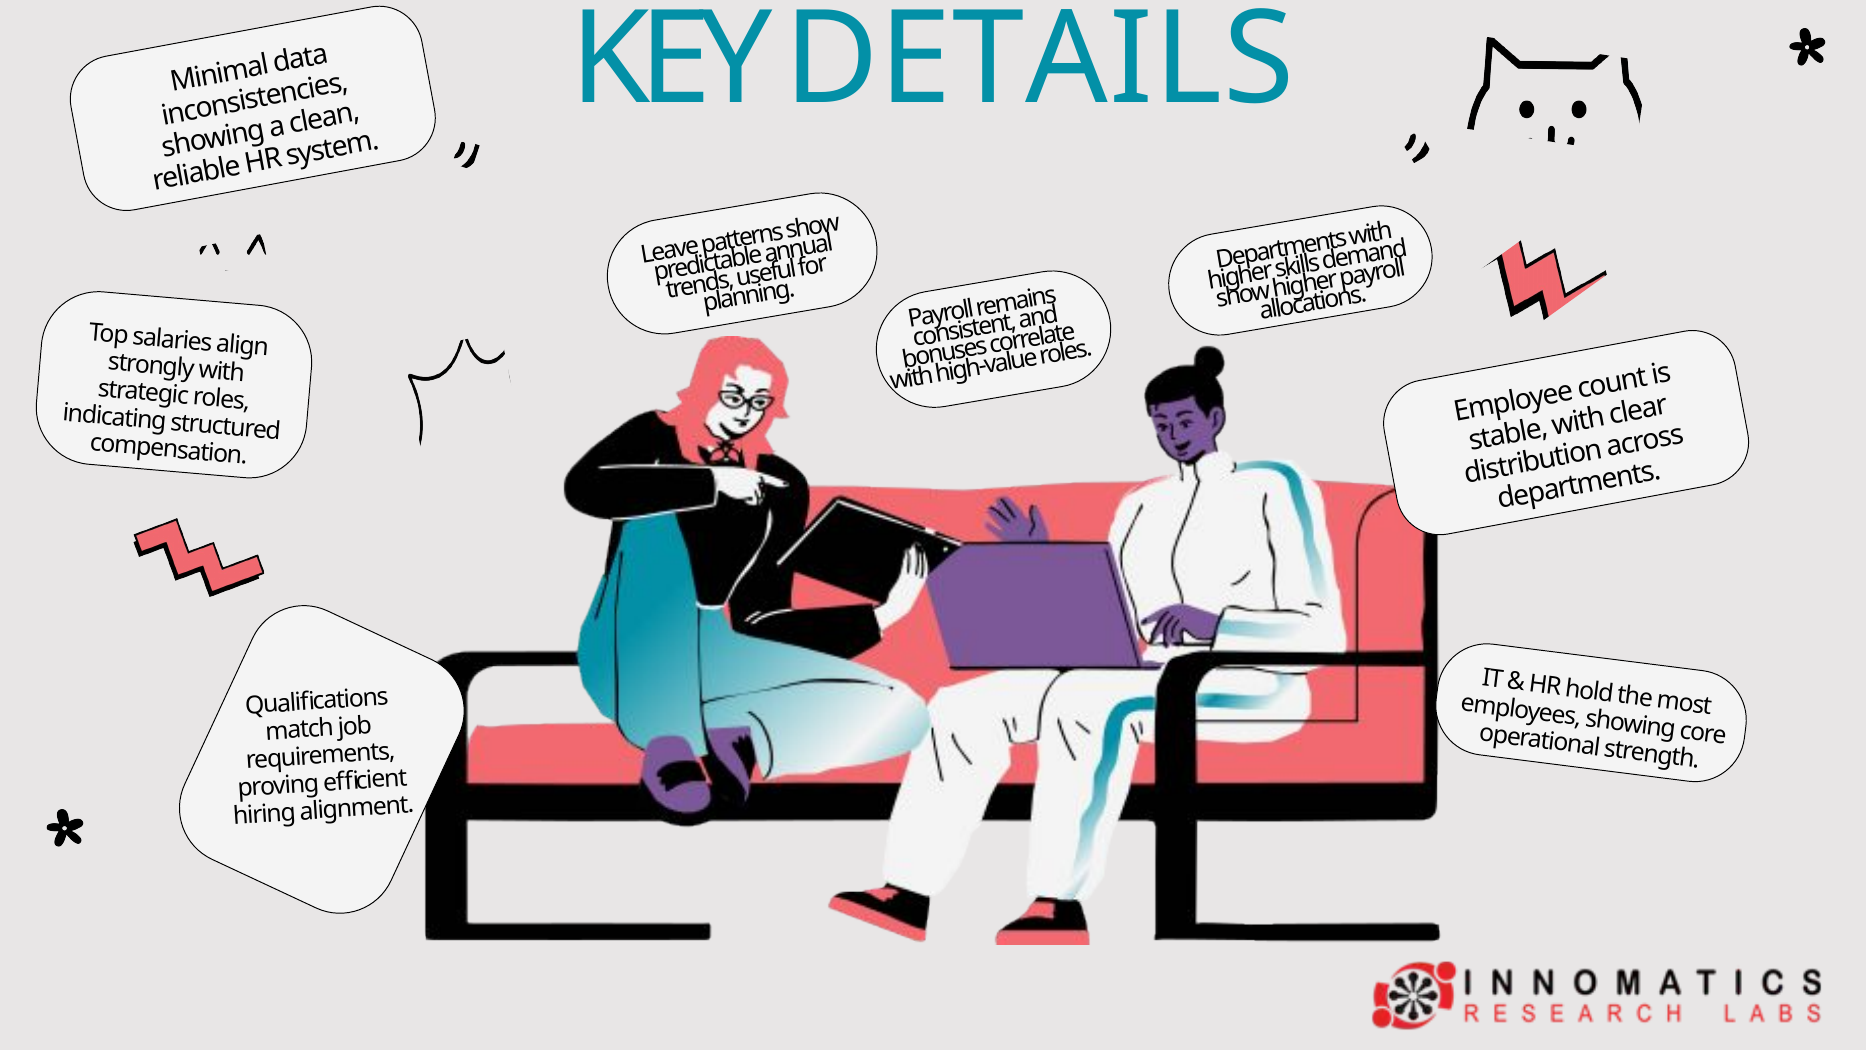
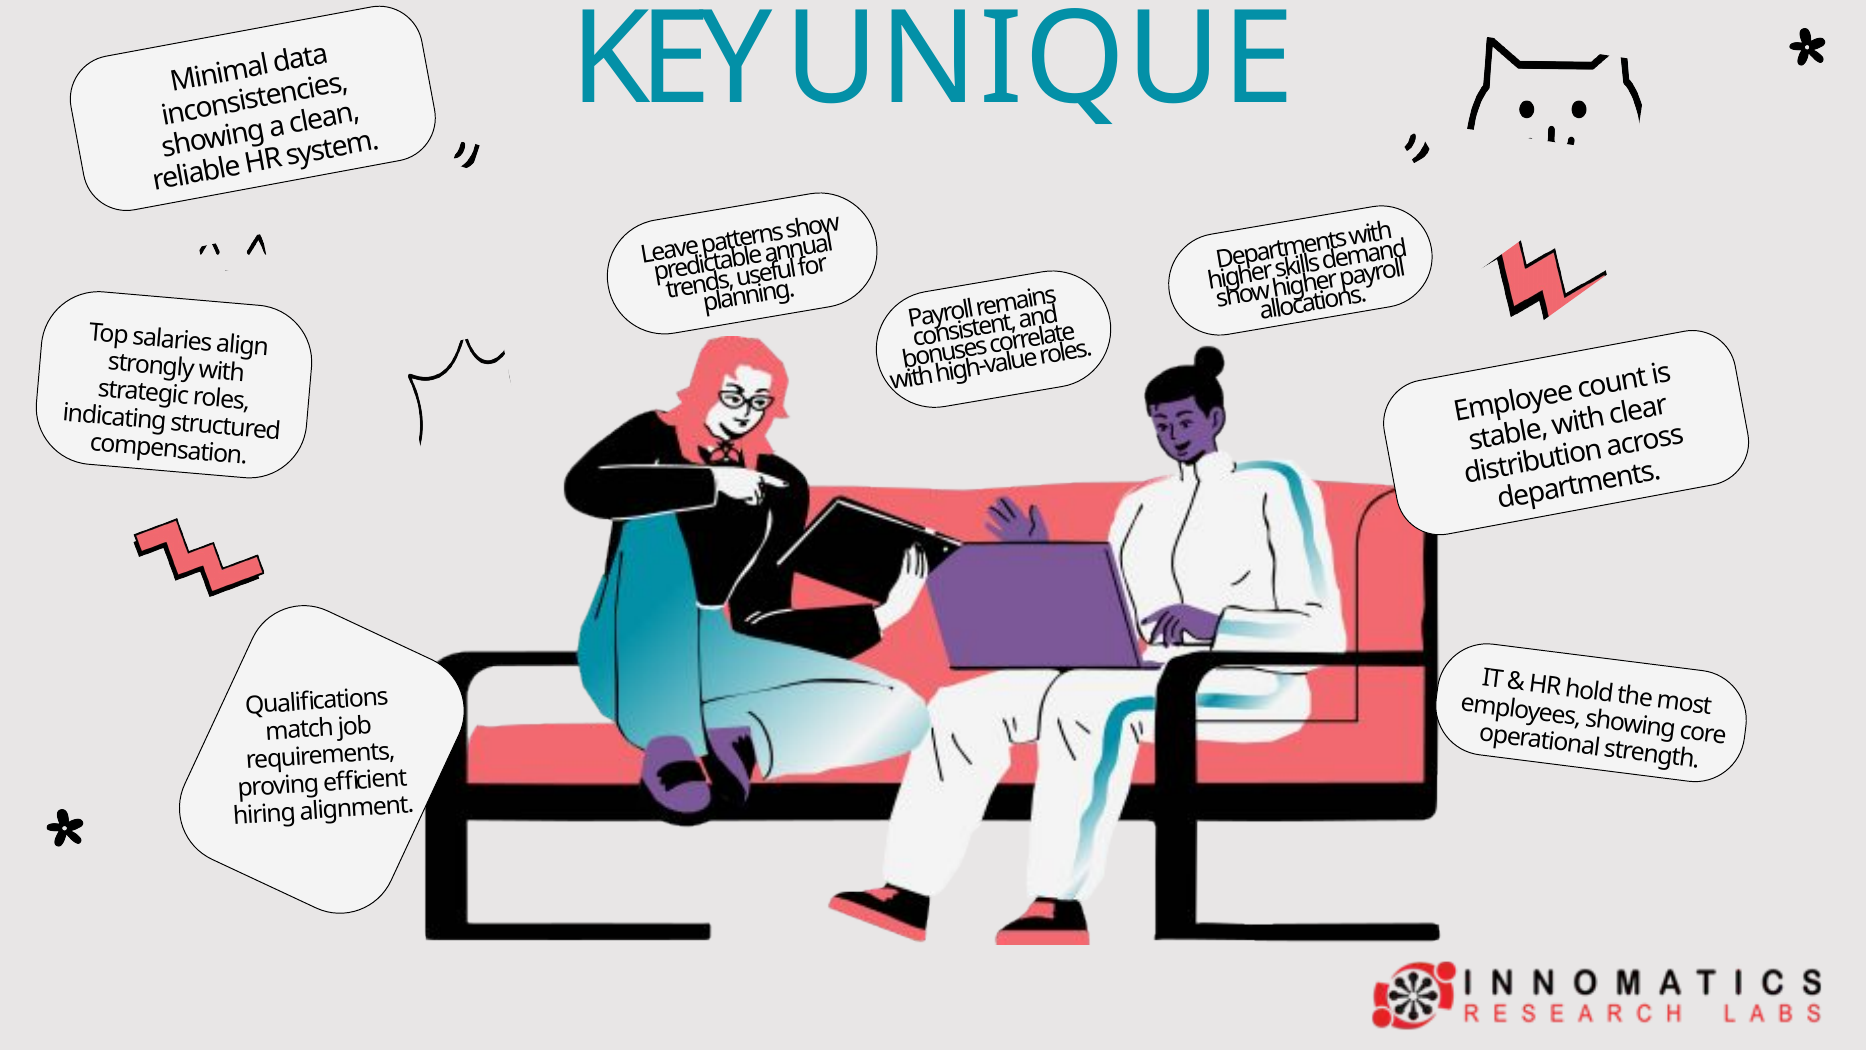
DETAILS: DETAILS -> UNIQUE
